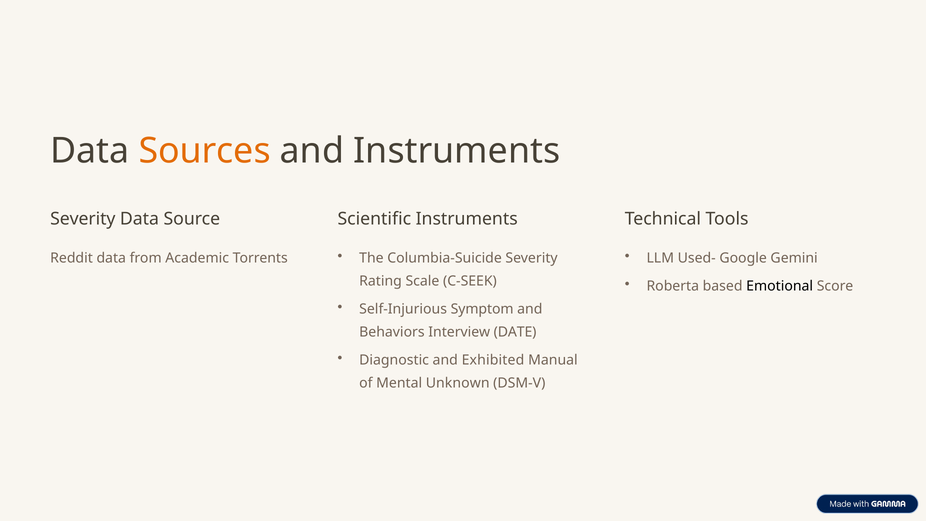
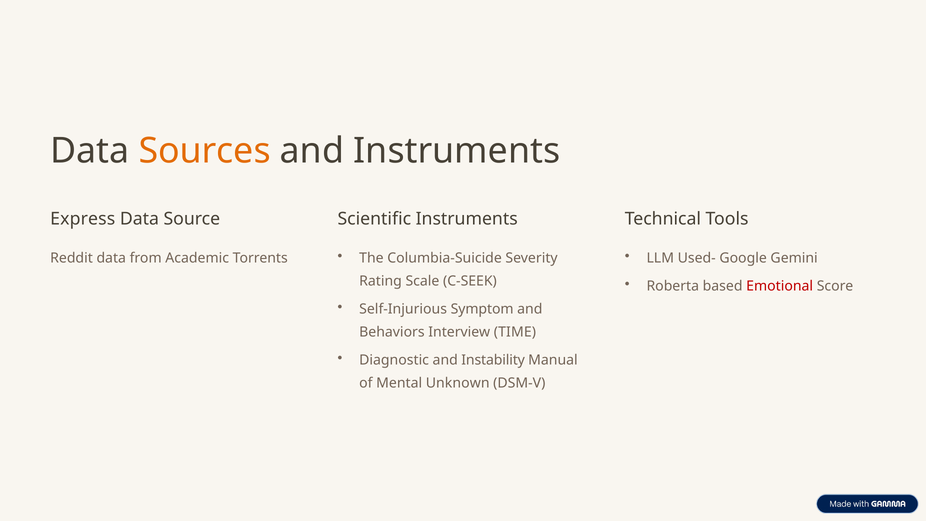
Severity at (83, 219): Severity -> Express
Emotional colour: black -> red
DATE: DATE -> TIME
Exhibited: Exhibited -> Instability
